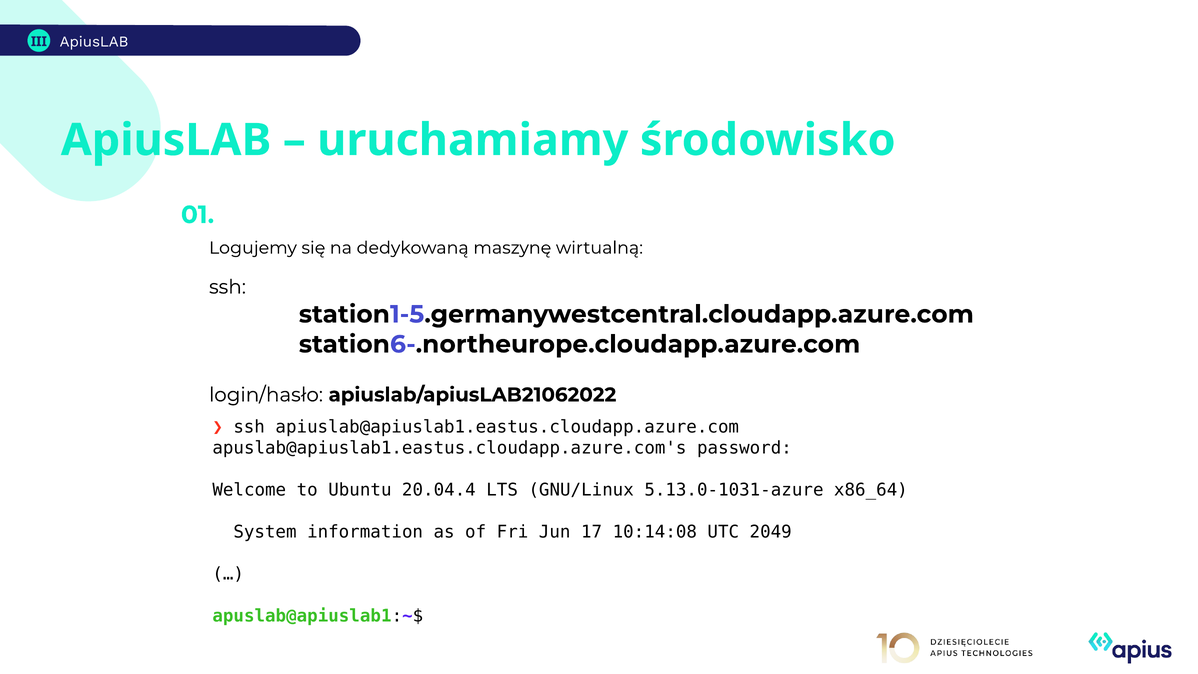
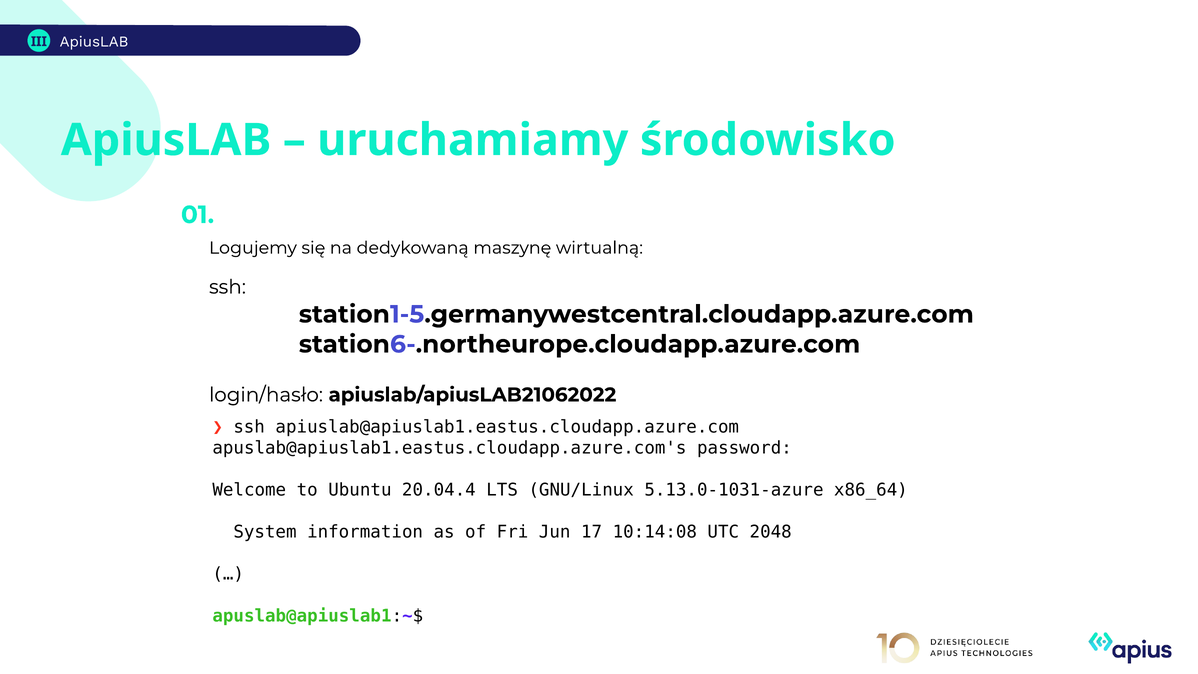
2049: 2049 -> 2048
